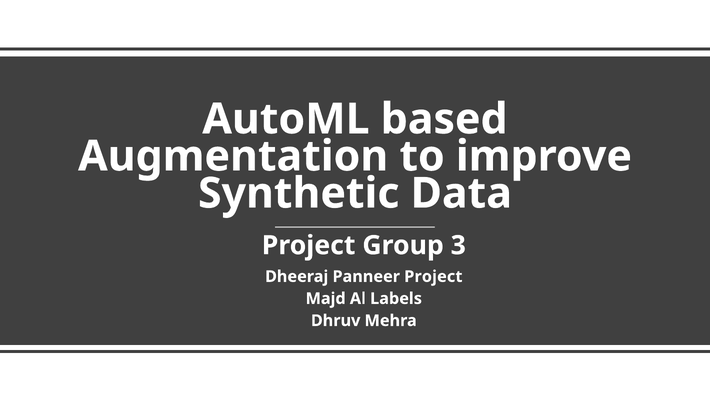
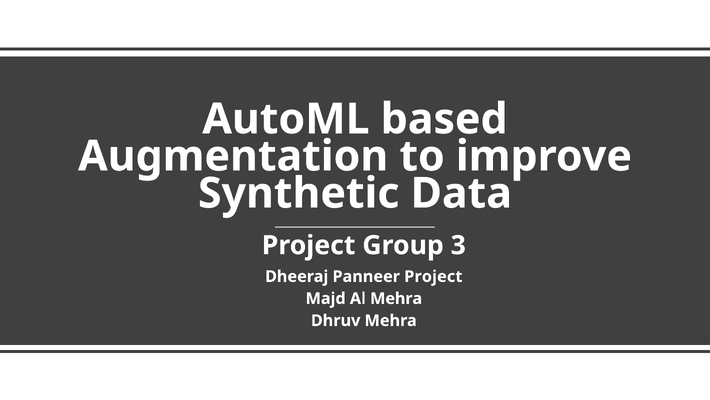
Al Labels: Labels -> Mehra
